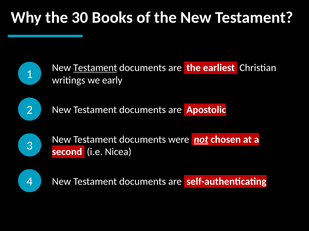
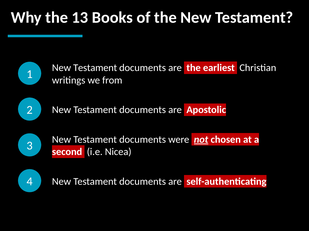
30: 30 -> 13
Testament at (95, 68) underline: present -> none
early: early -> from
